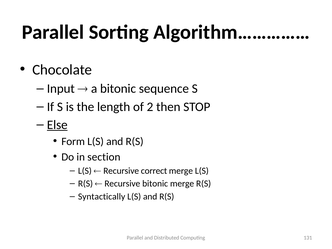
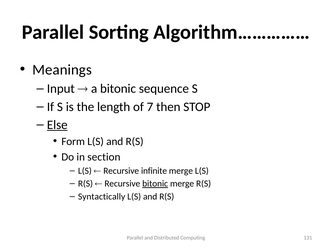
Chocolate: Chocolate -> Meanings
2: 2 -> 7
correct: correct -> infinite
bitonic at (155, 184) underline: none -> present
